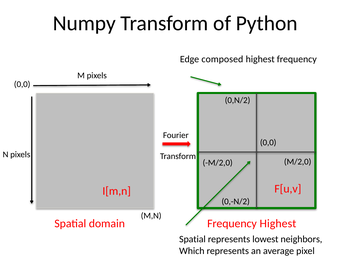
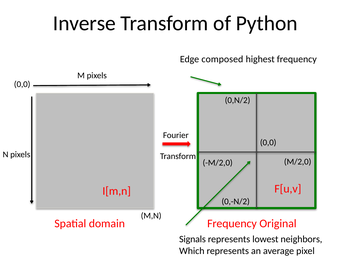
Numpy: Numpy -> Inverse
Highest at (278, 224): Highest -> Original
Spatial at (192, 239): Spatial -> Signals
